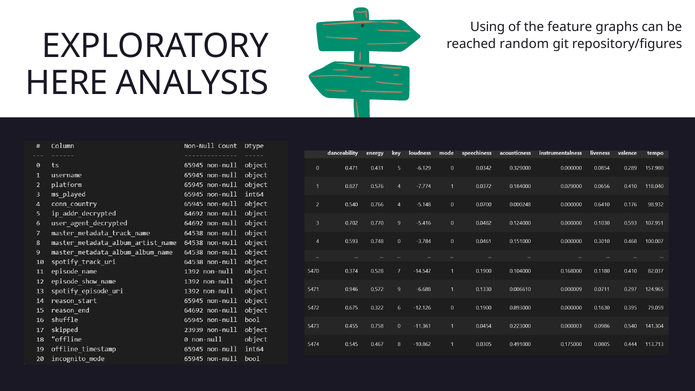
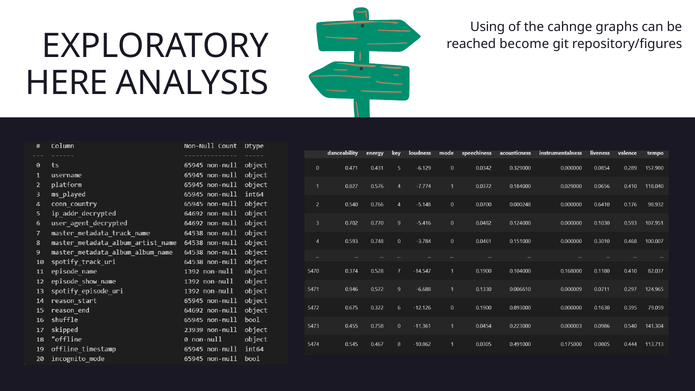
feature: feature -> cahnge
random: random -> become
